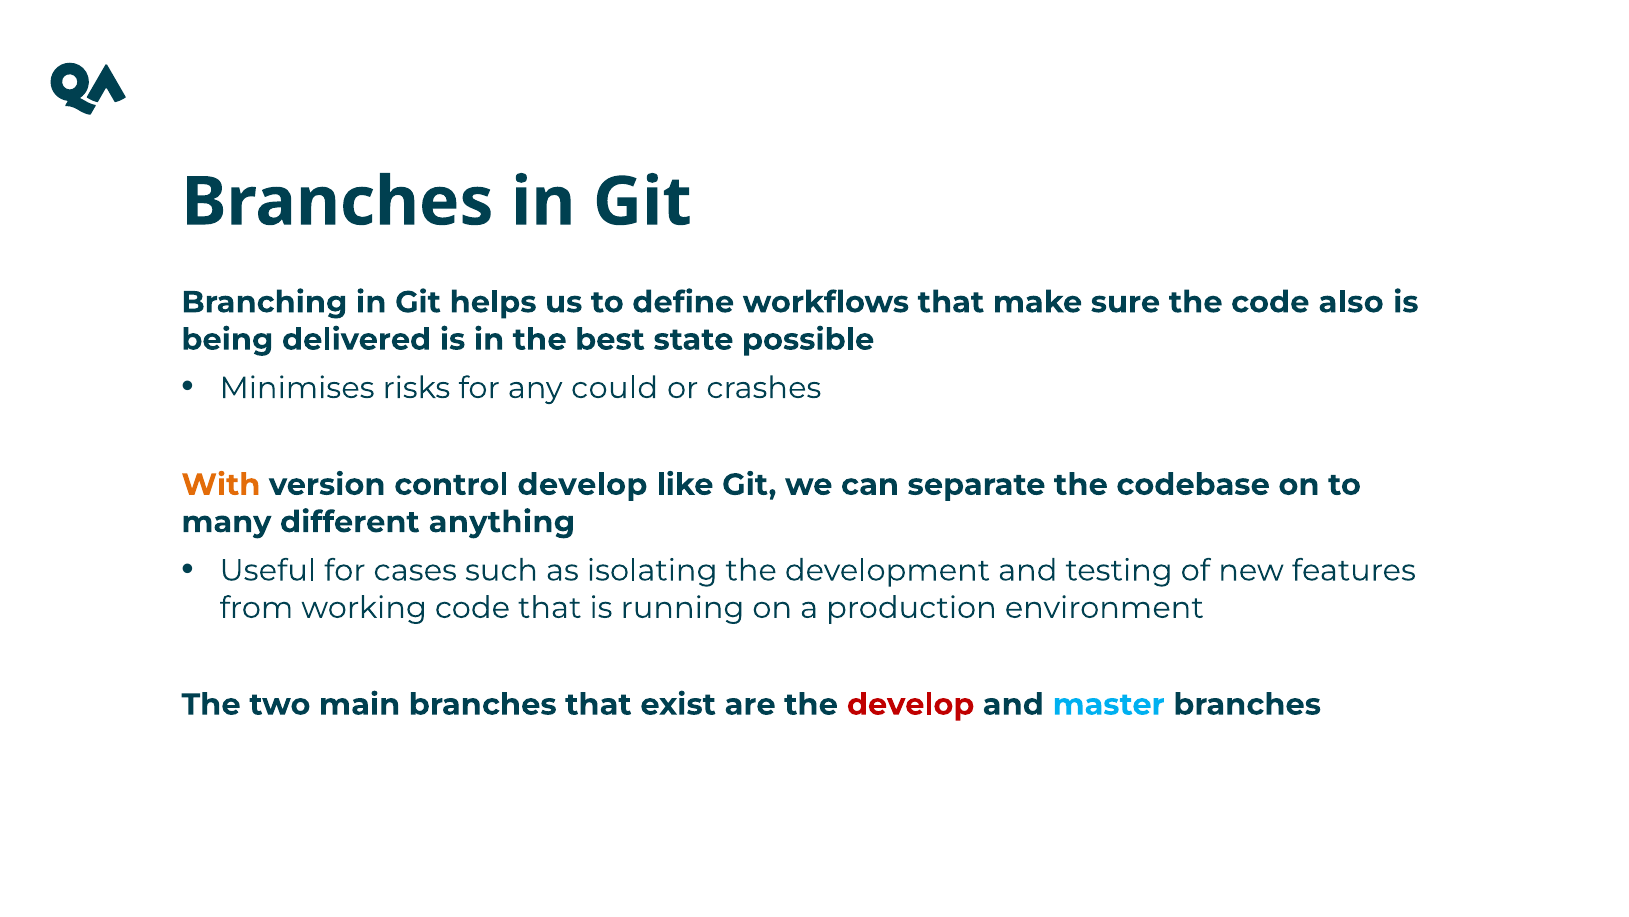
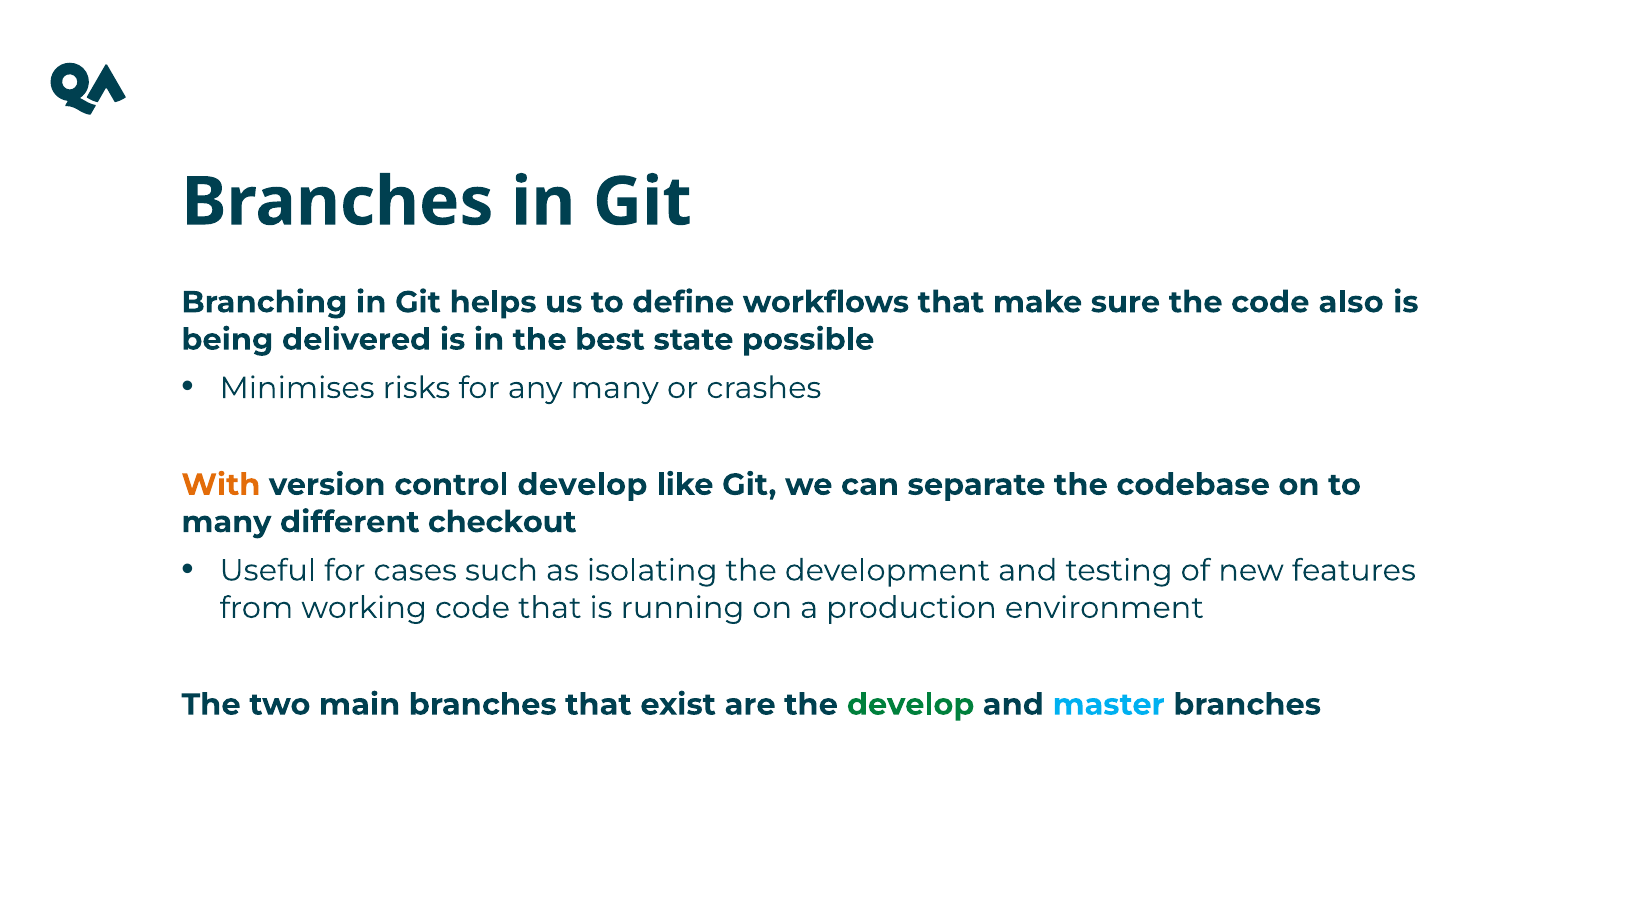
any could: could -> many
anything: anything -> checkout
develop at (911, 704) colour: red -> green
